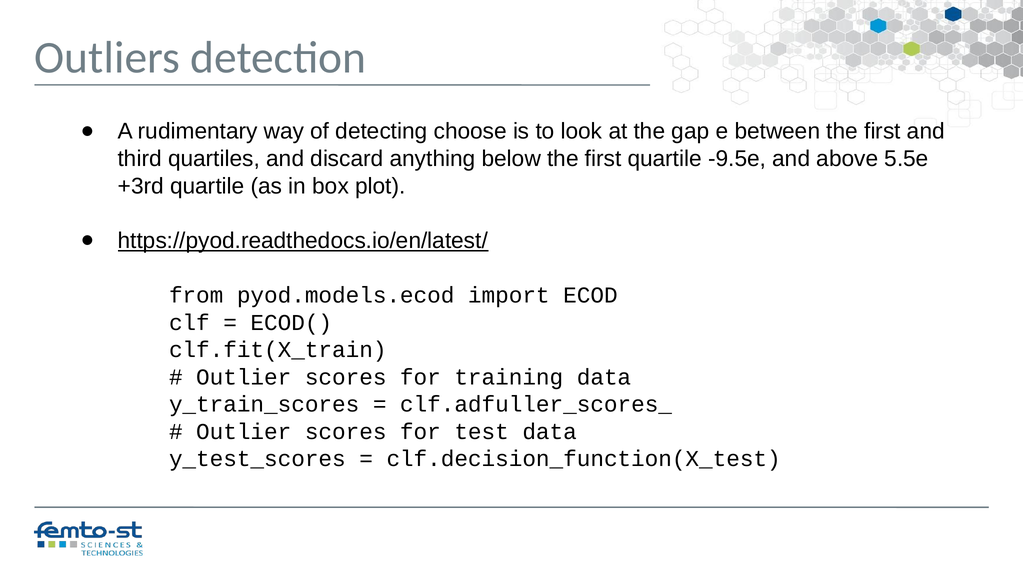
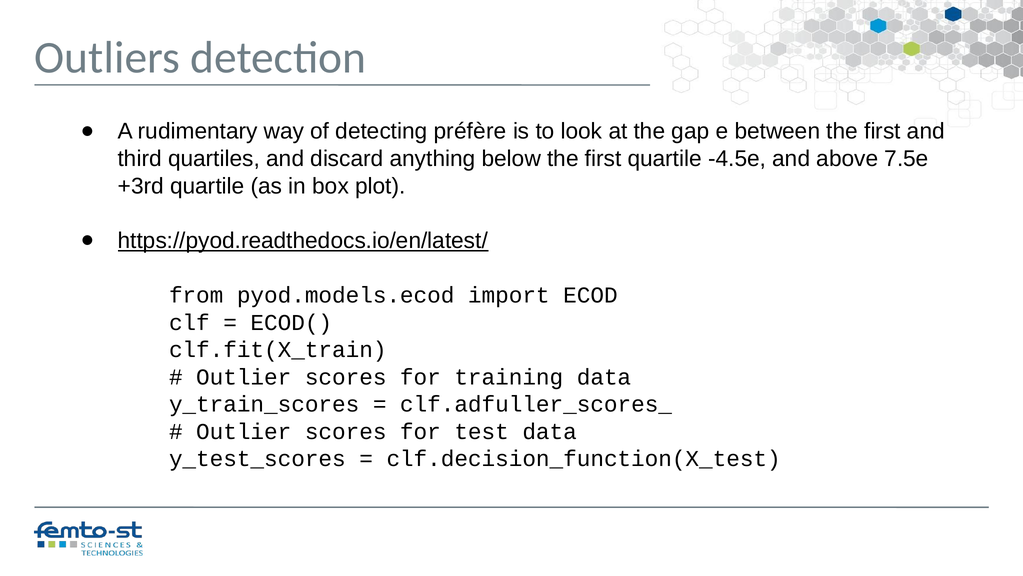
choose: choose -> préfère
-9.5e: -9.5e -> -4.5e
5.5e: 5.5e -> 7.5e
